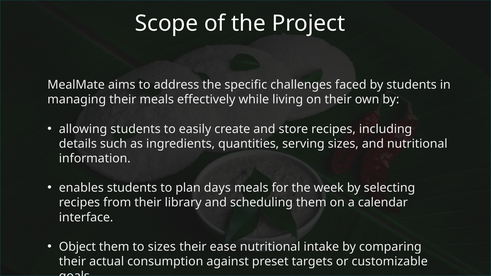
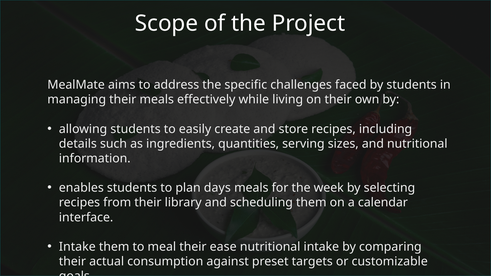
Object at (77, 247): Object -> Intake
to sizes: sizes -> meal
